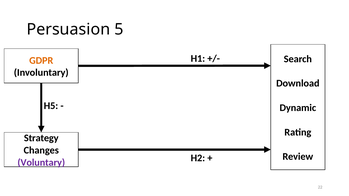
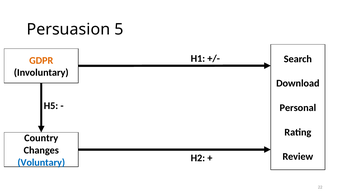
Dynamic: Dynamic -> Personal
Strategy: Strategy -> Country
Voluntary colour: purple -> blue
